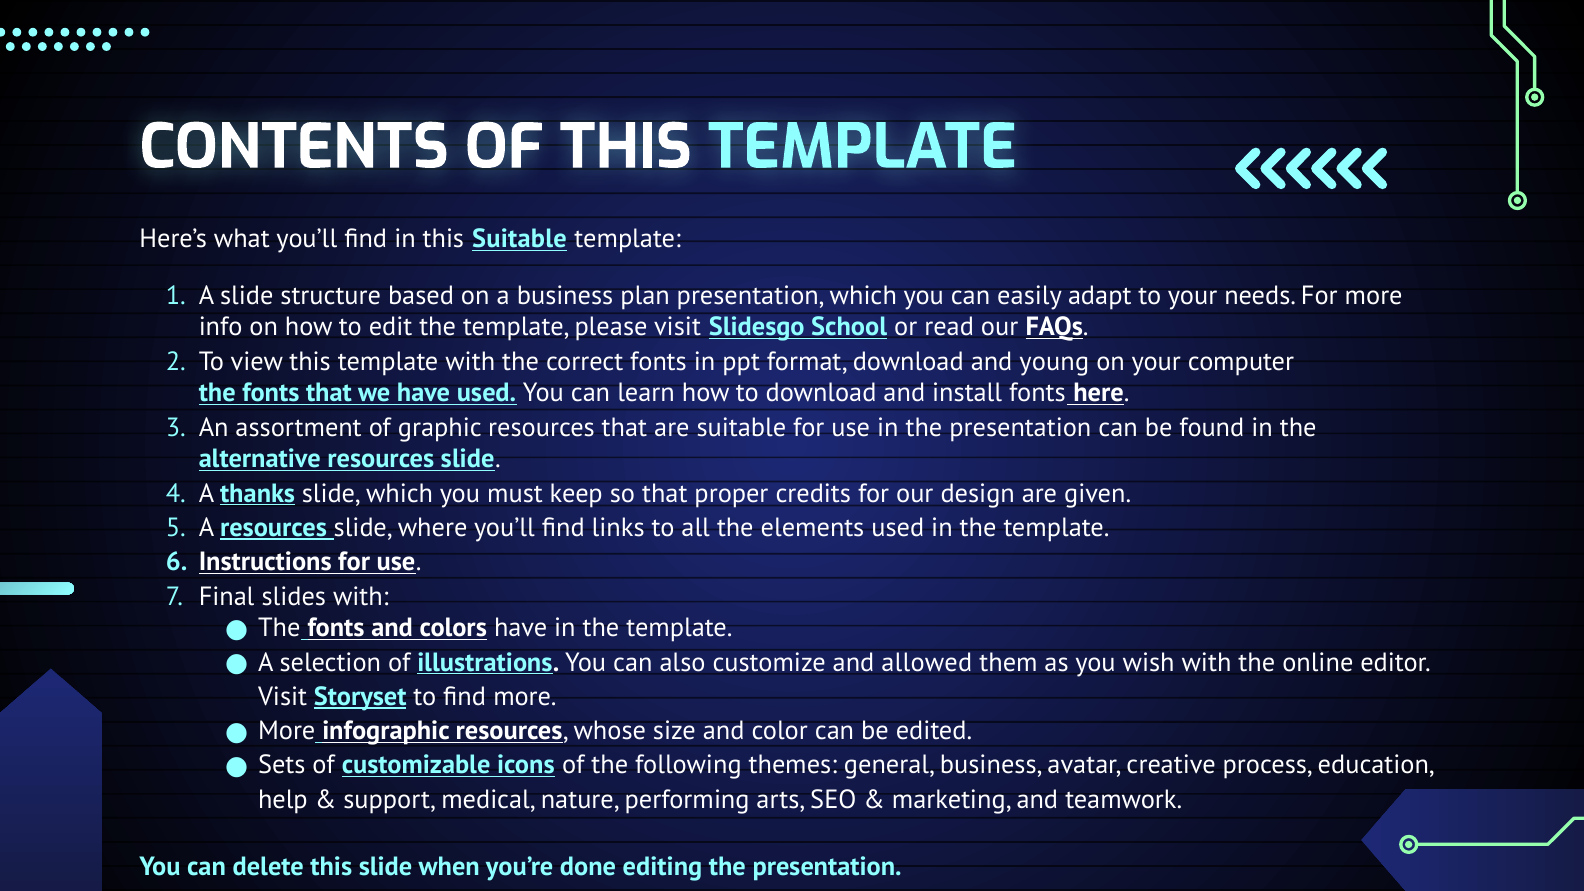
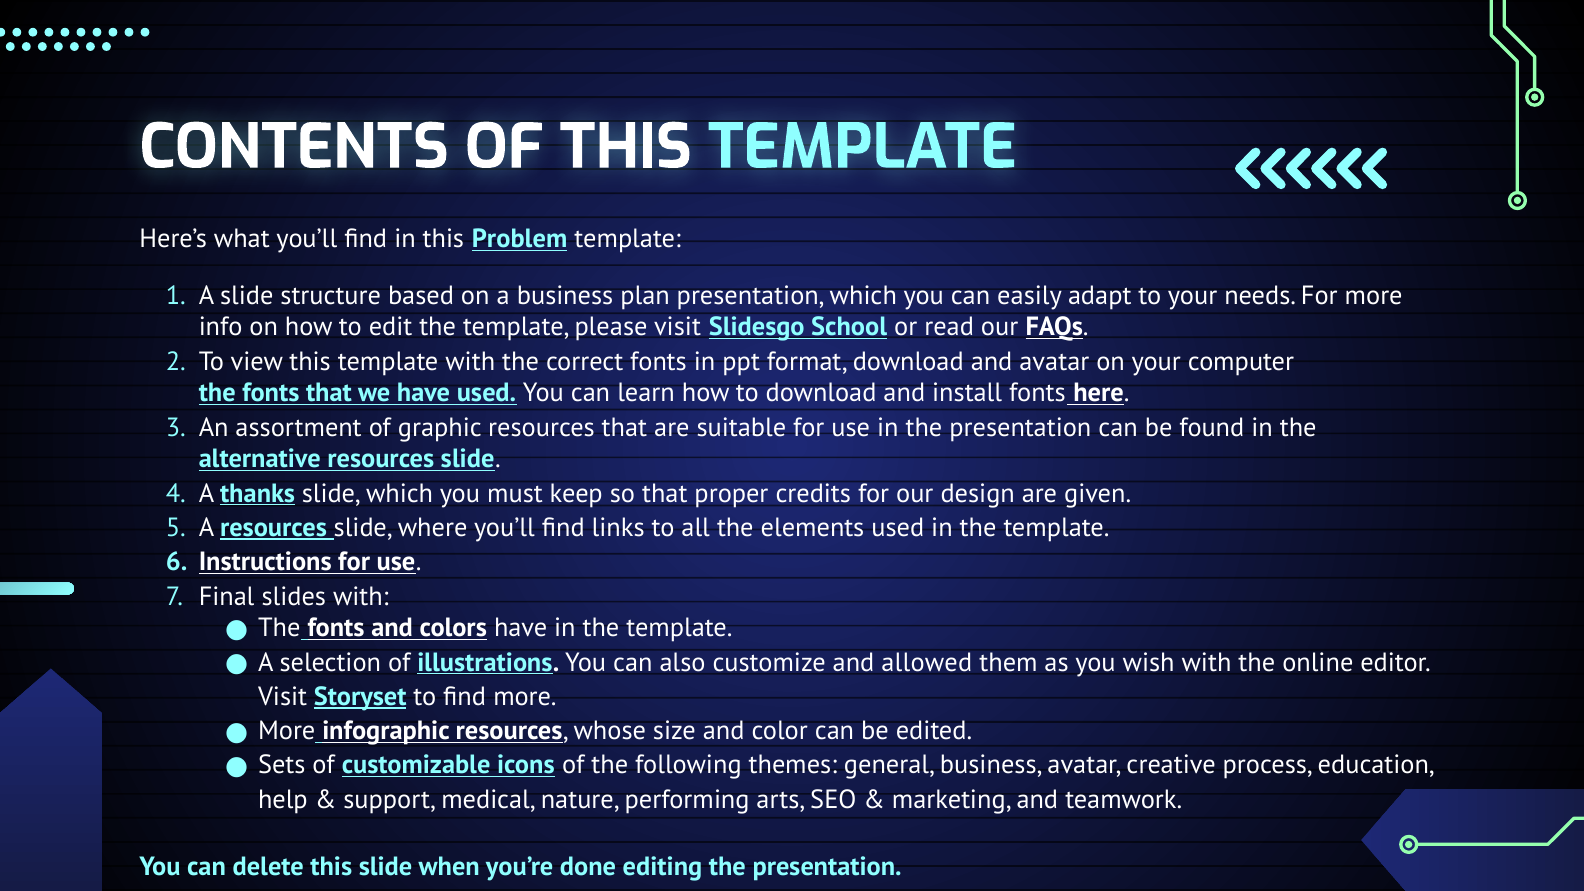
this Suitable: Suitable -> Problem
and young: young -> avatar
